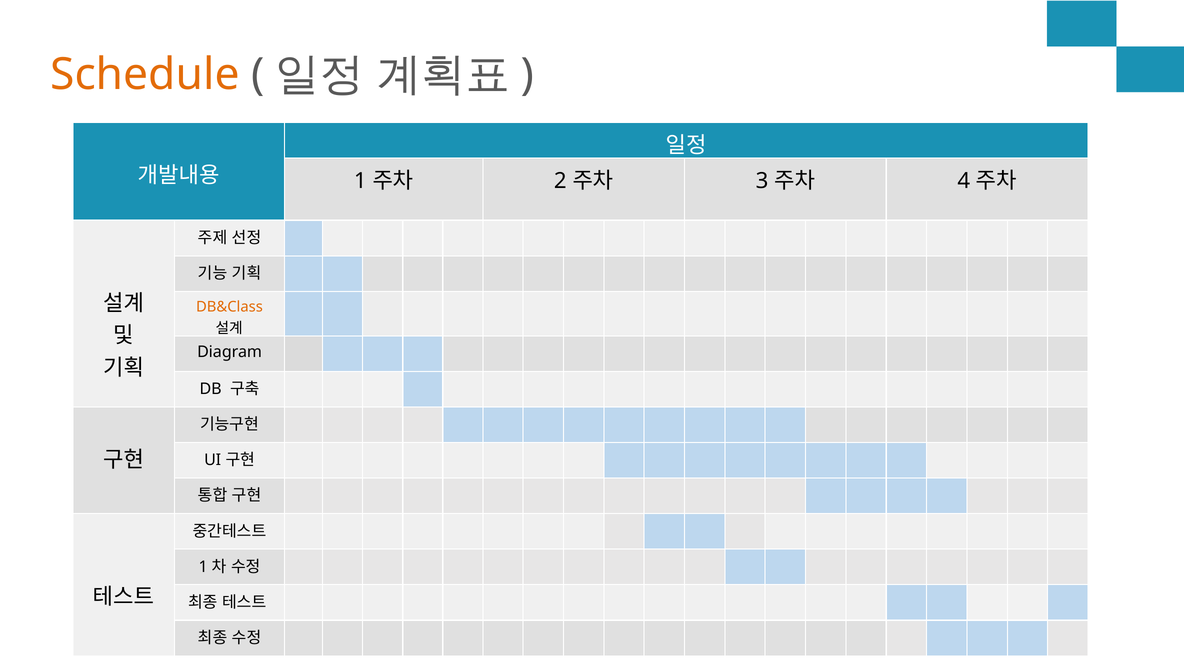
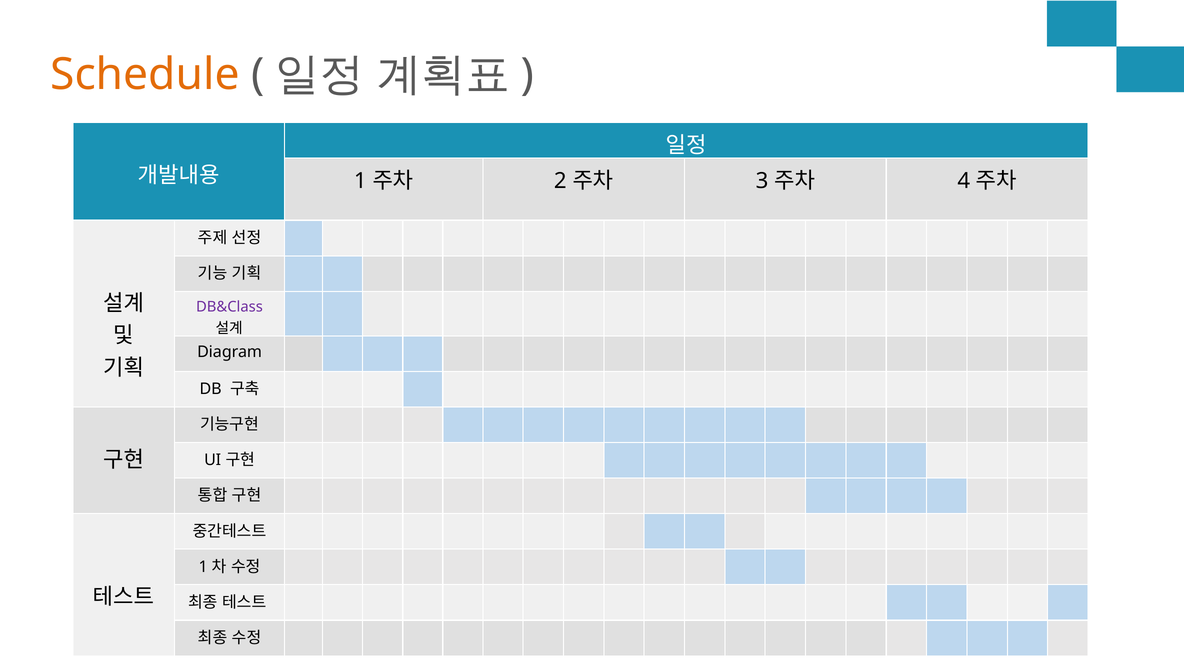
DB&Class colour: orange -> purple
